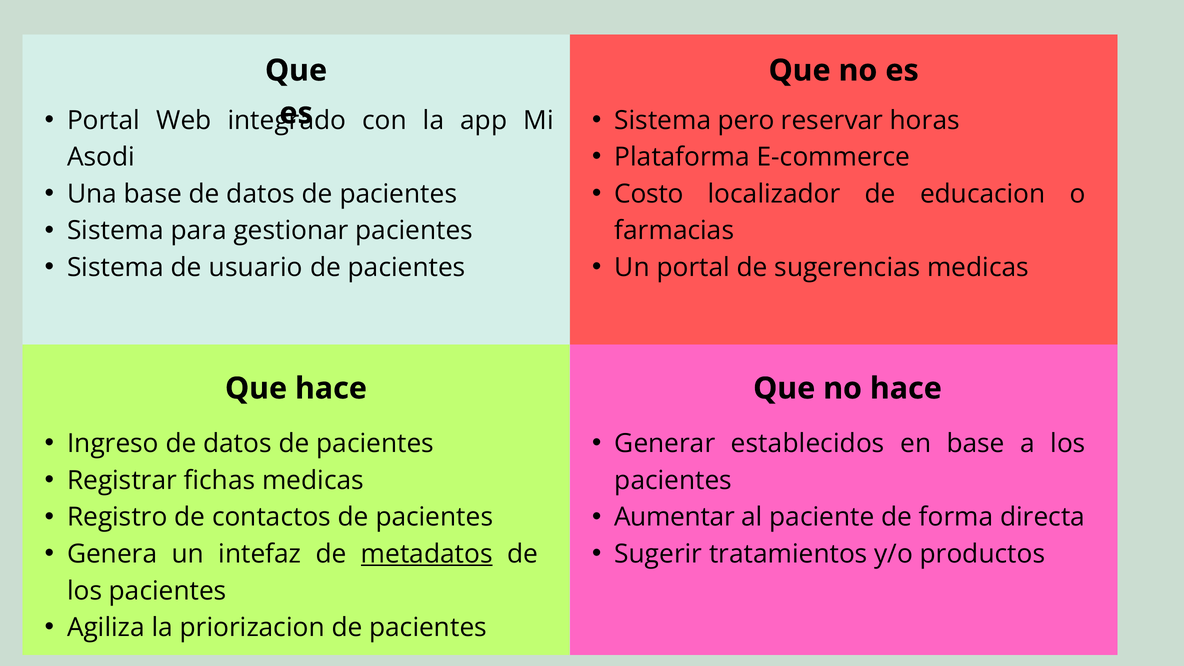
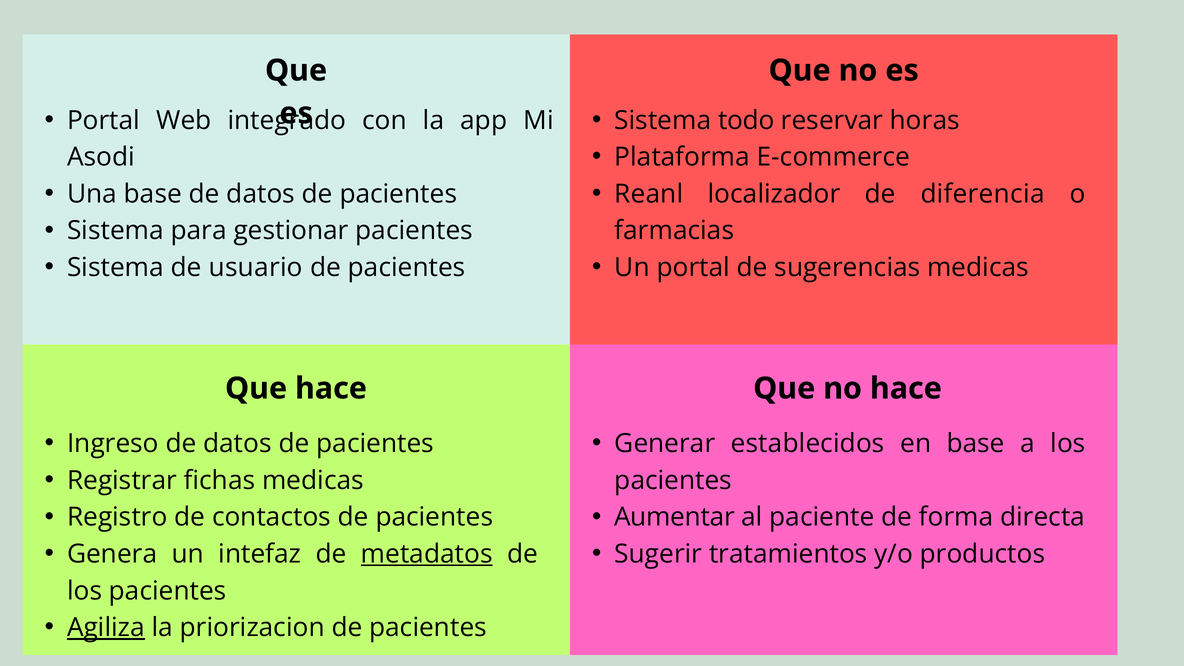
pero: pero -> todo
Costo: Costo -> Reanl
educacion: educacion -> diferencia
Agiliza underline: none -> present
